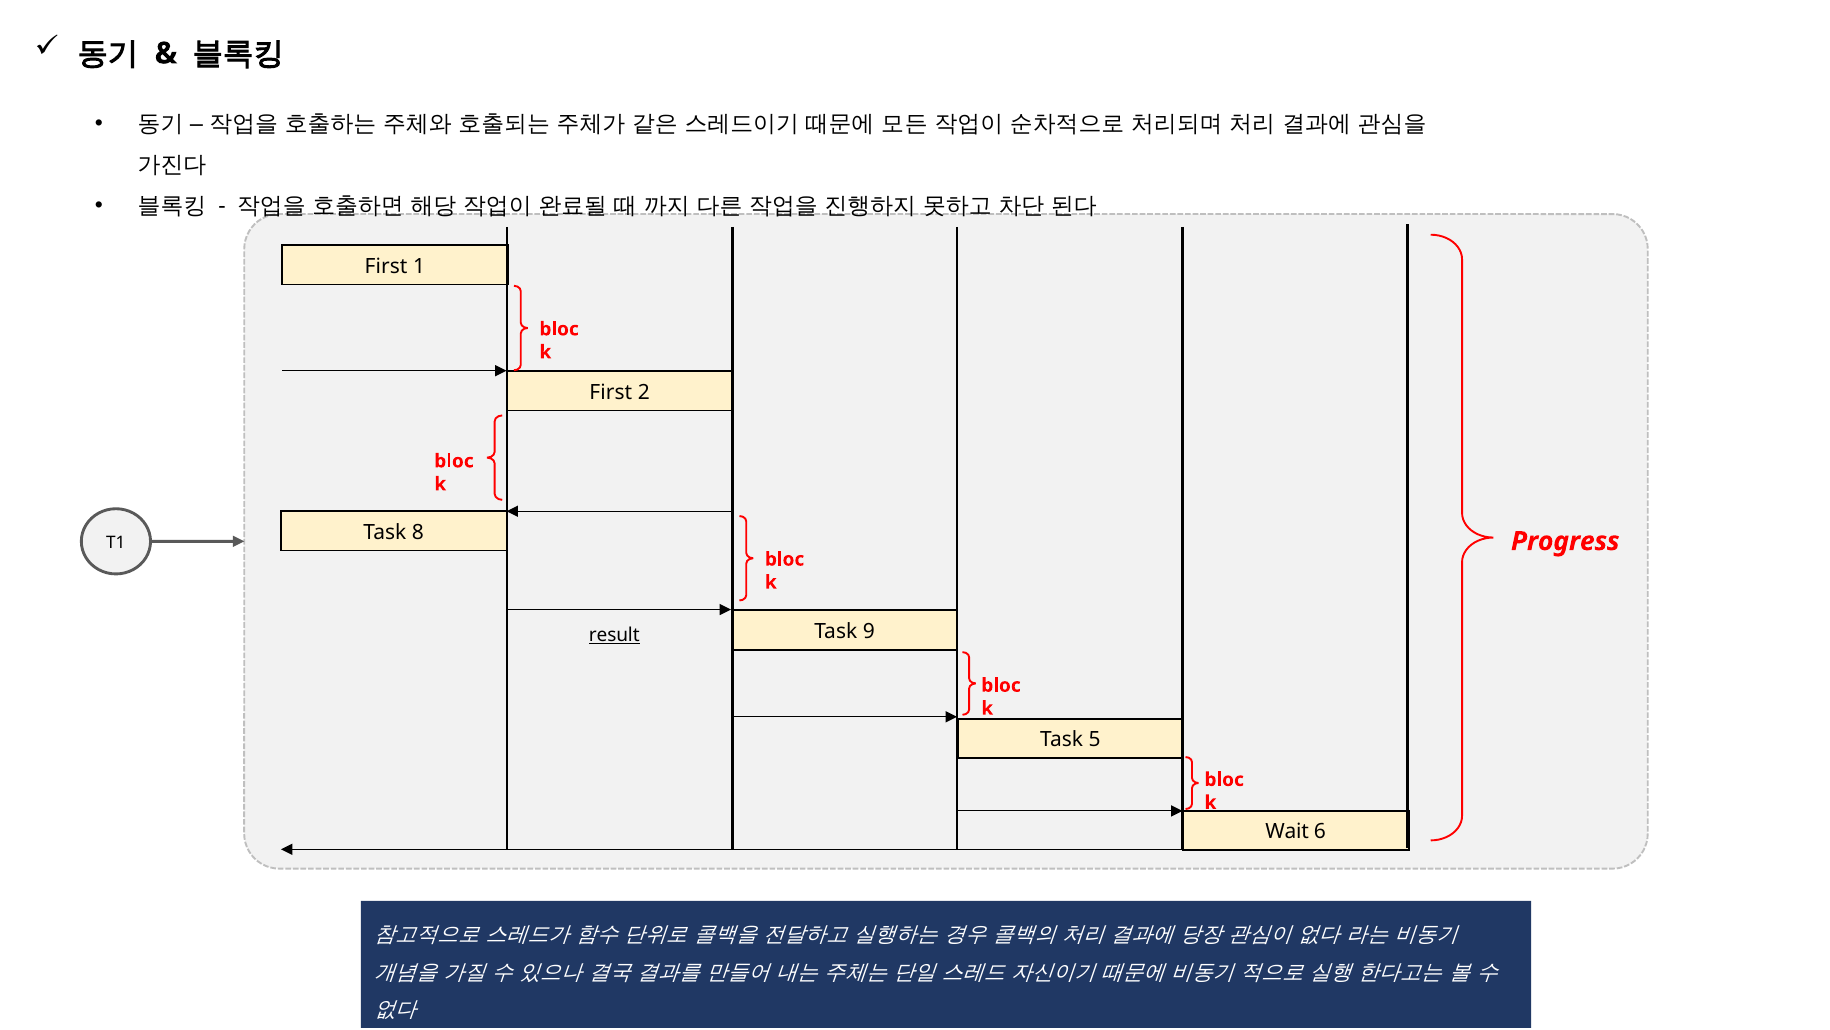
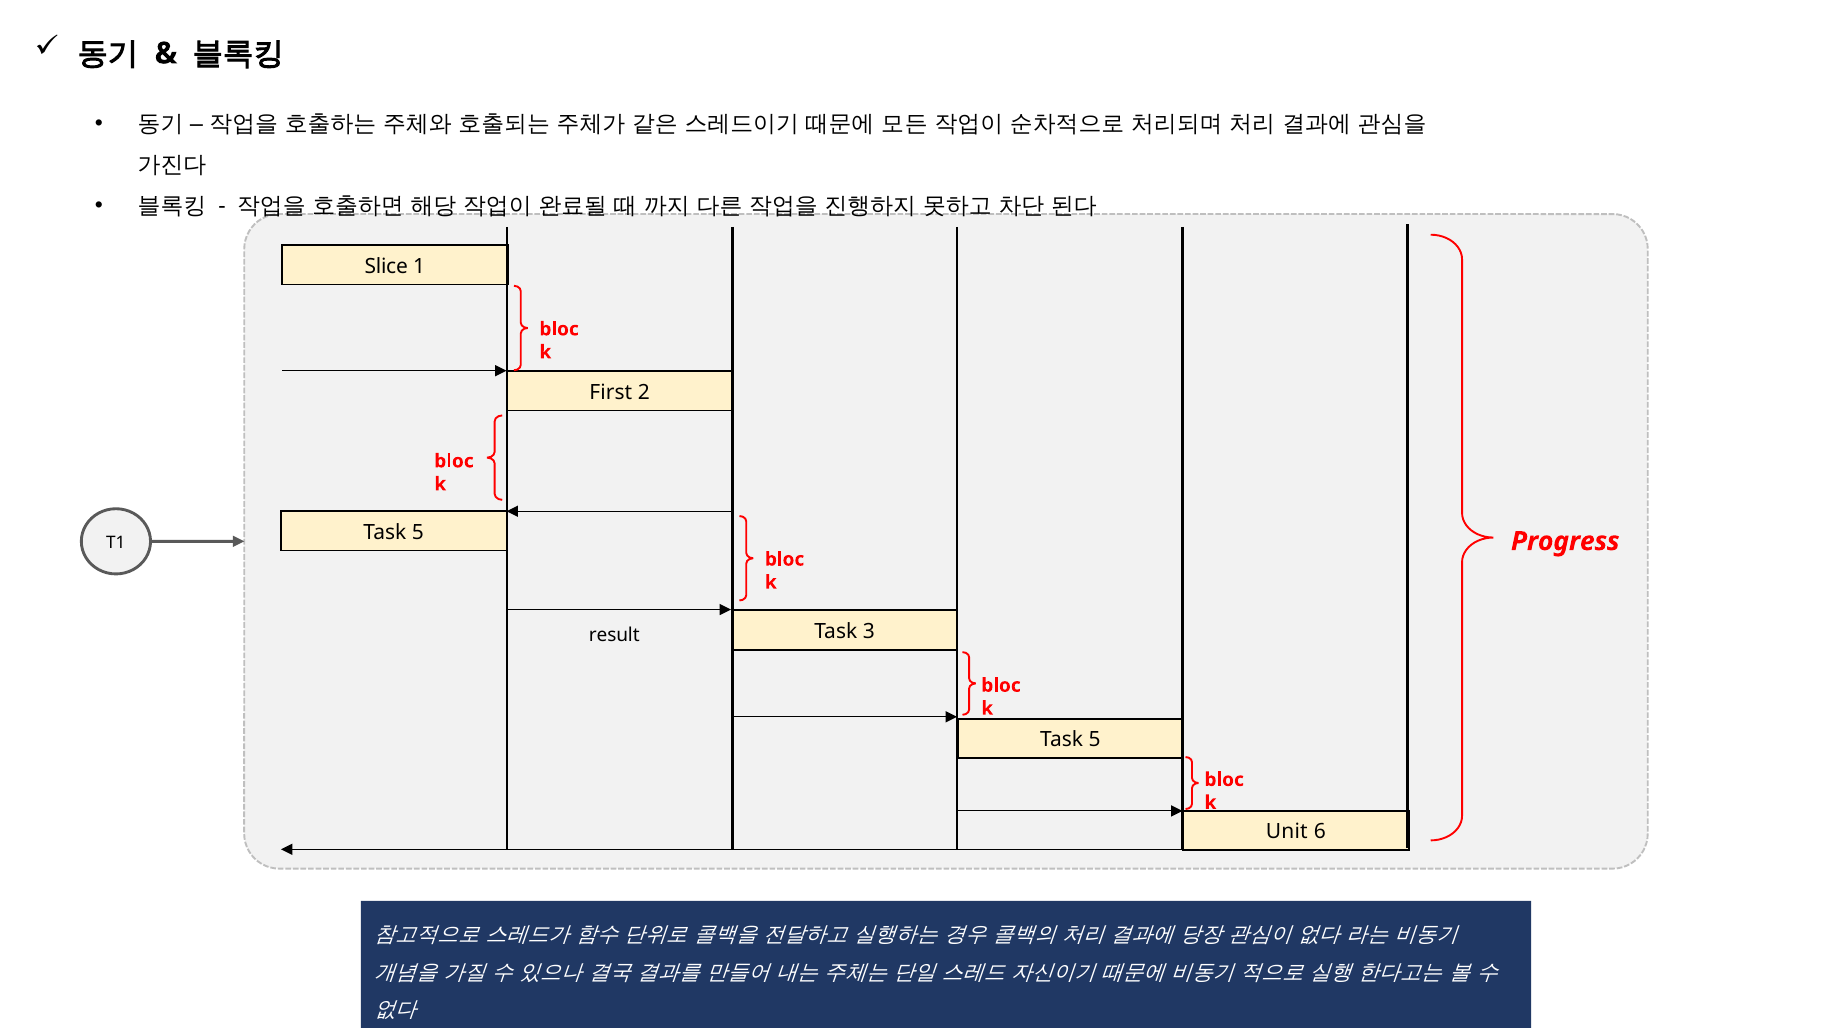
First at (386, 266): First -> Slice
8 at (418, 532): 8 -> 5
9: 9 -> 3
result underline: present -> none
Wait: Wait -> Unit
